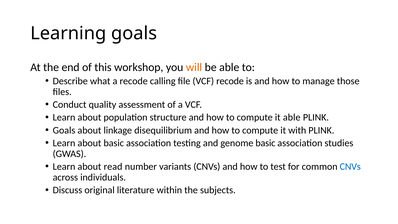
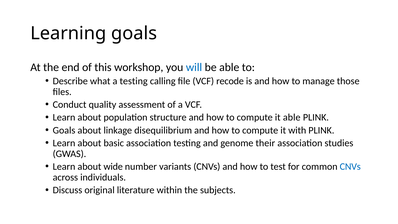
will colour: orange -> blue
a recode: recode -> testing
genome basic: basic -> their
read: read -> wide
